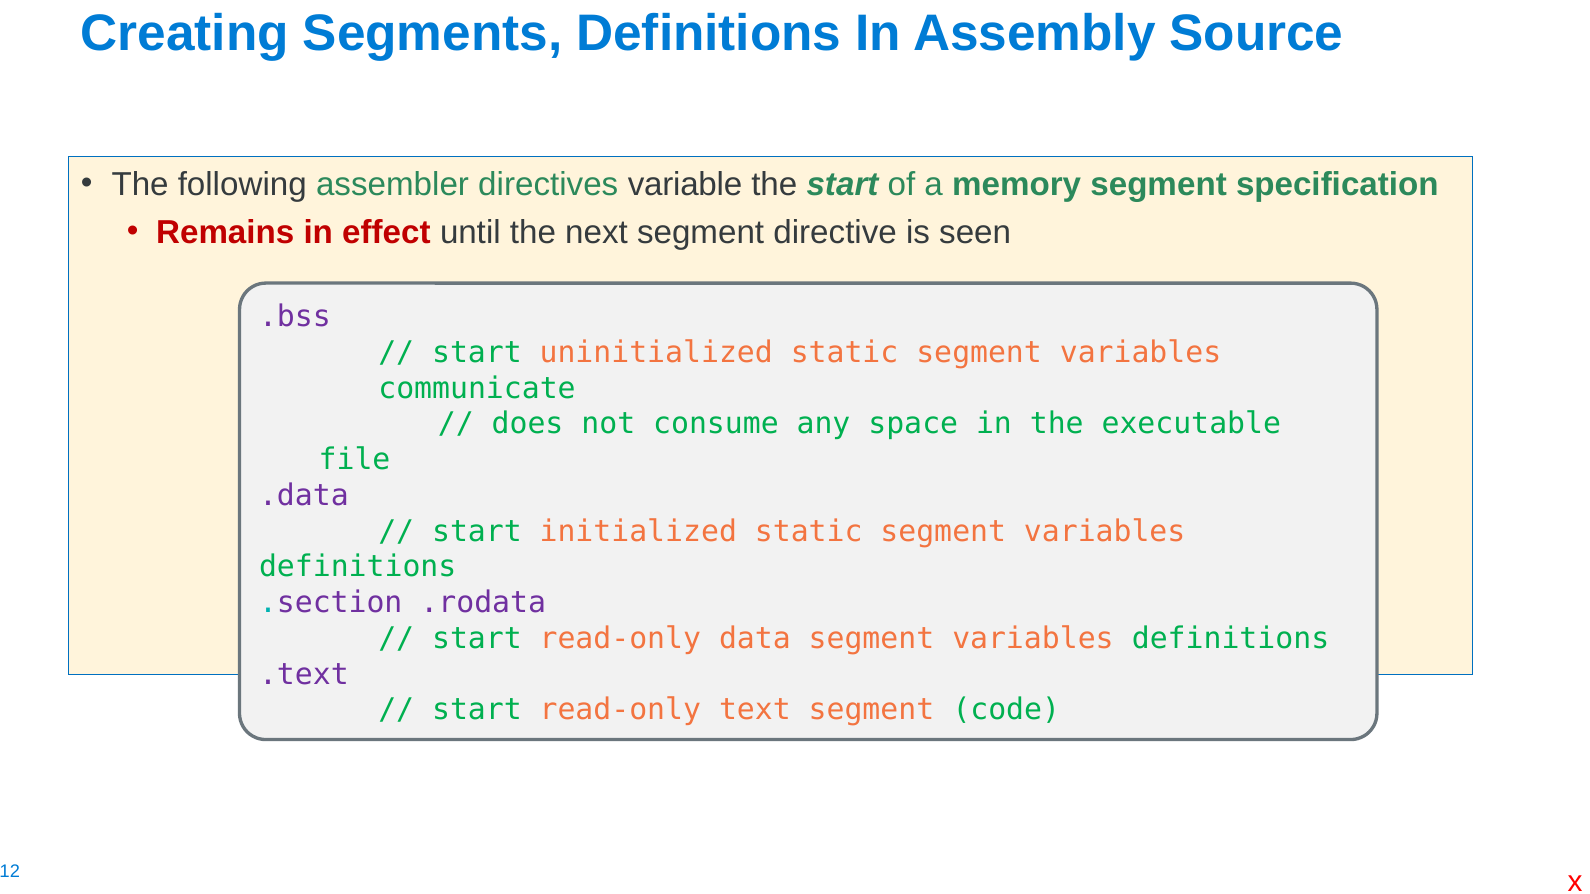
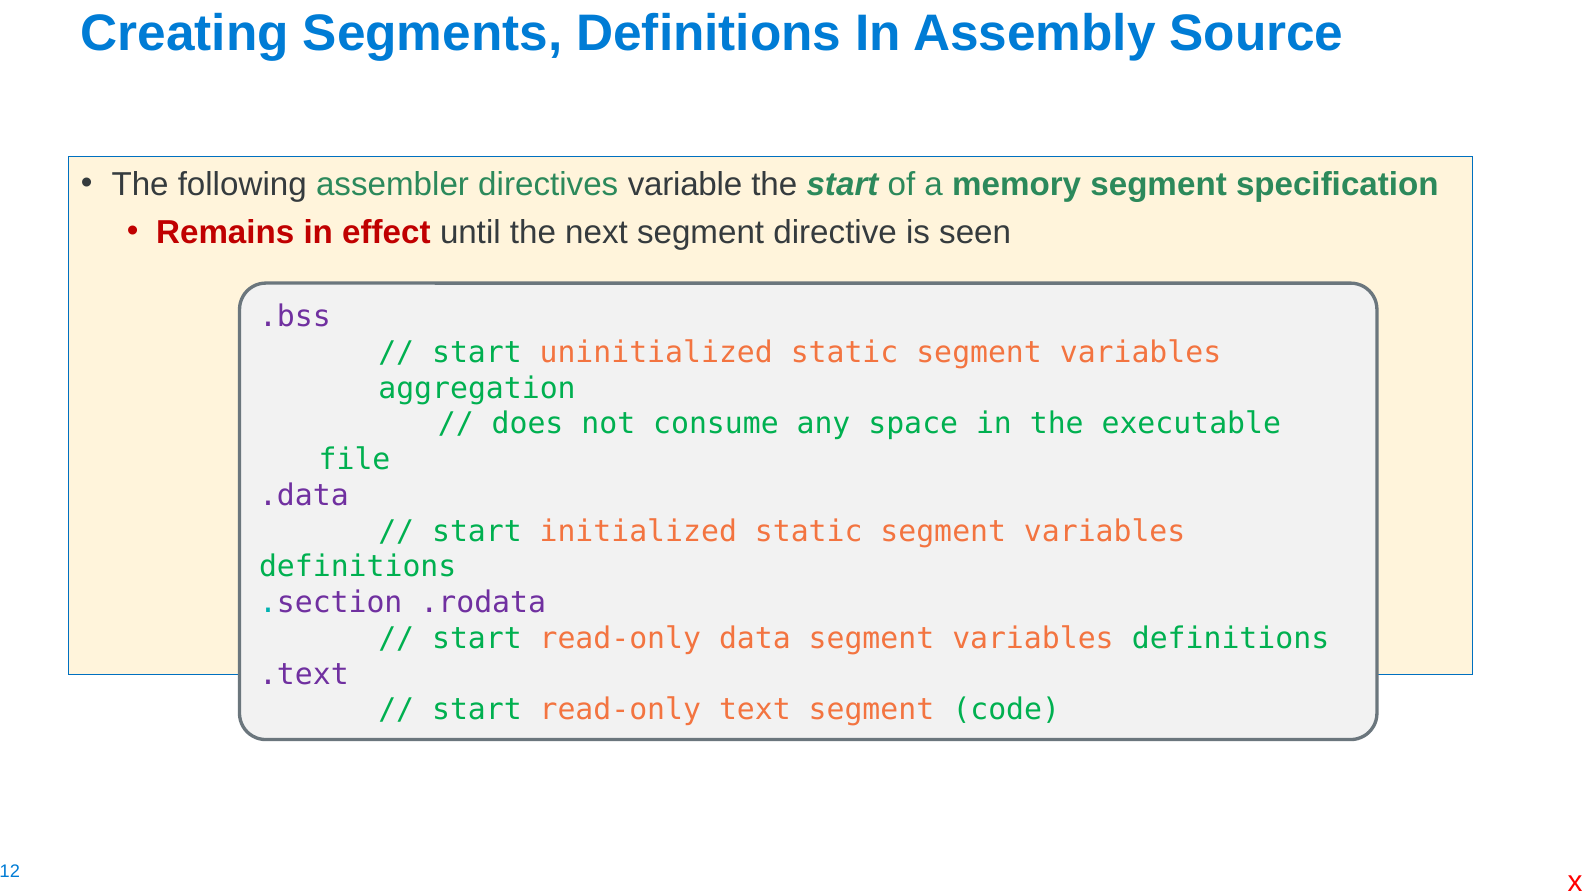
communicate: communicate -> aggregation
